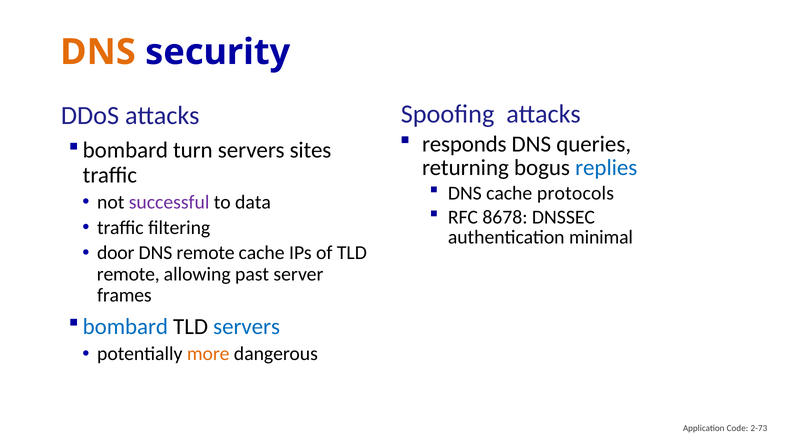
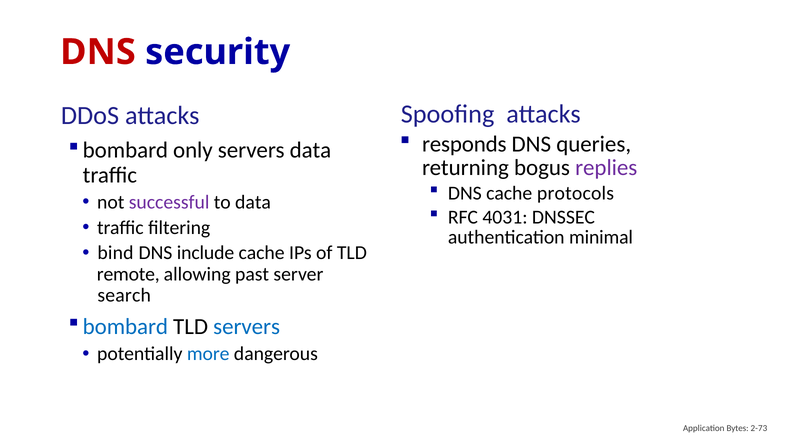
DNS at (98, 52) colour: orange -> red
turn: turn -> only
servers sites: sites -> data
replies colour: blue -> purple
8678: 8678 -> 4031
door: door -> bind
DNS remote: remote -> include
frames: frames -> search
more colour: orange -> blue
Code: Code -> Bytes
